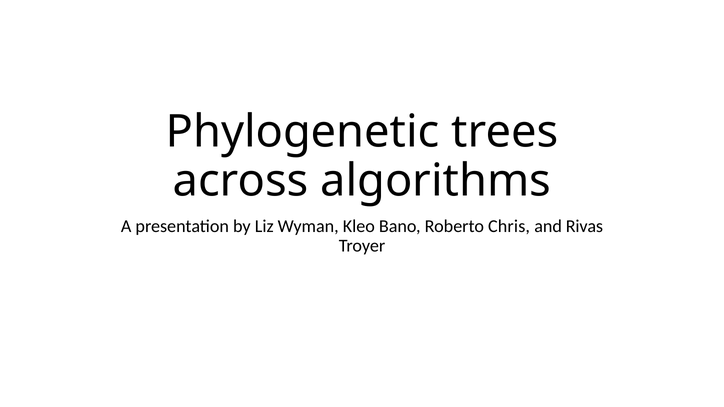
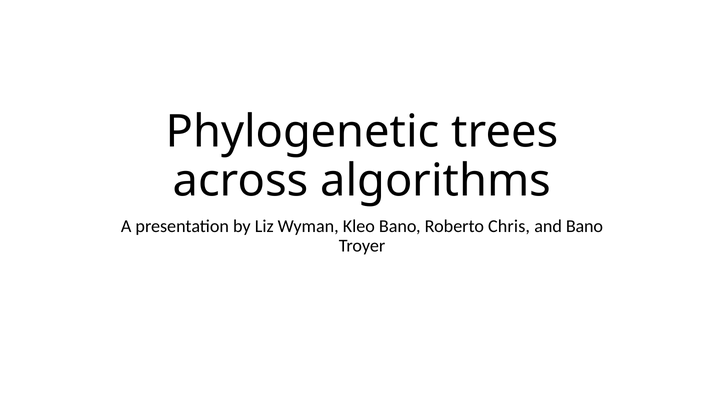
and Rivas: Rivas -> Bano
